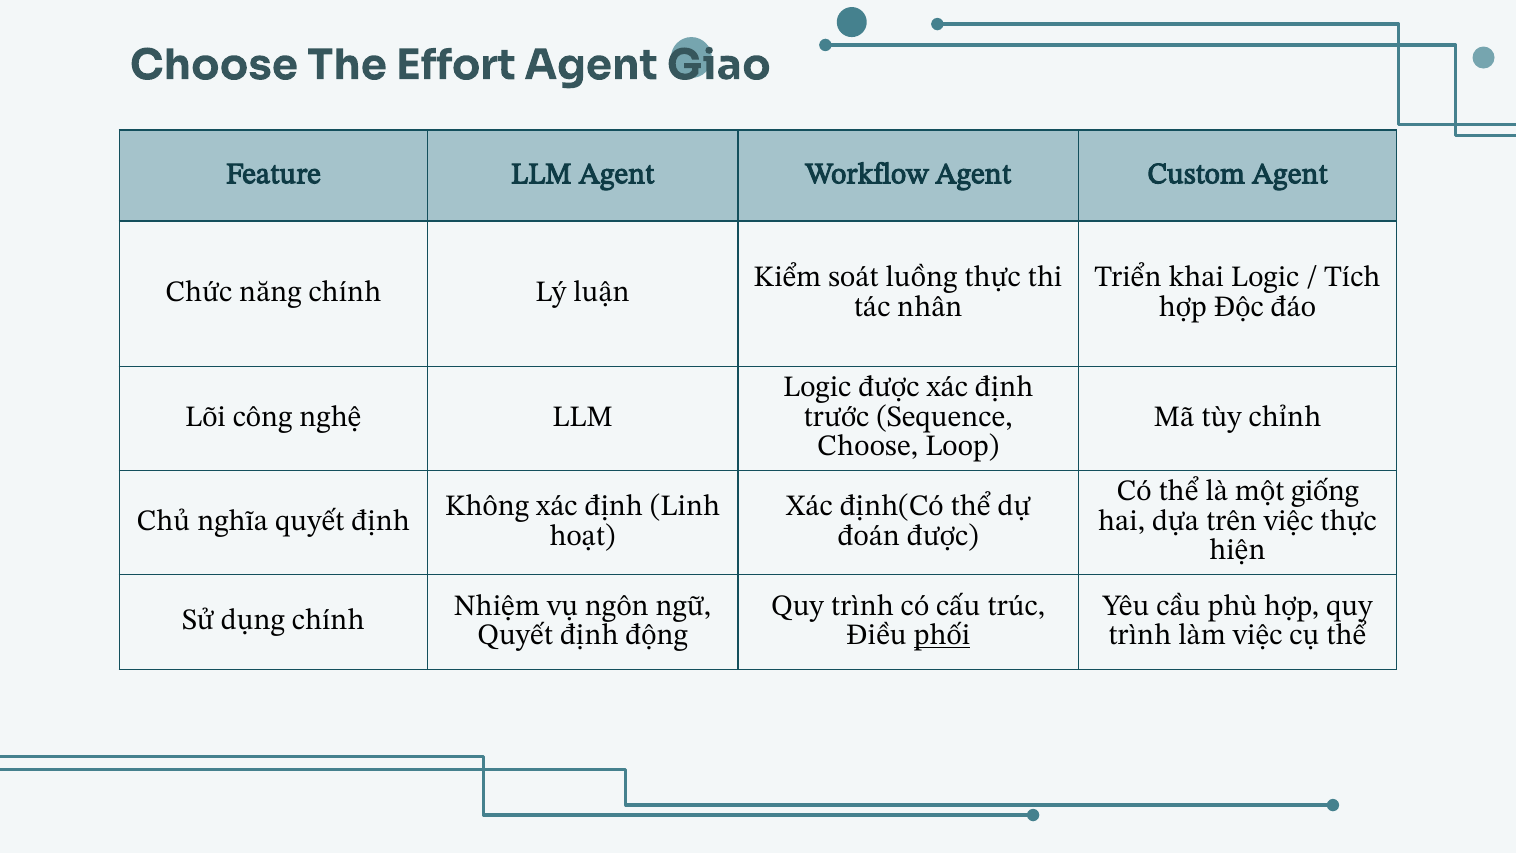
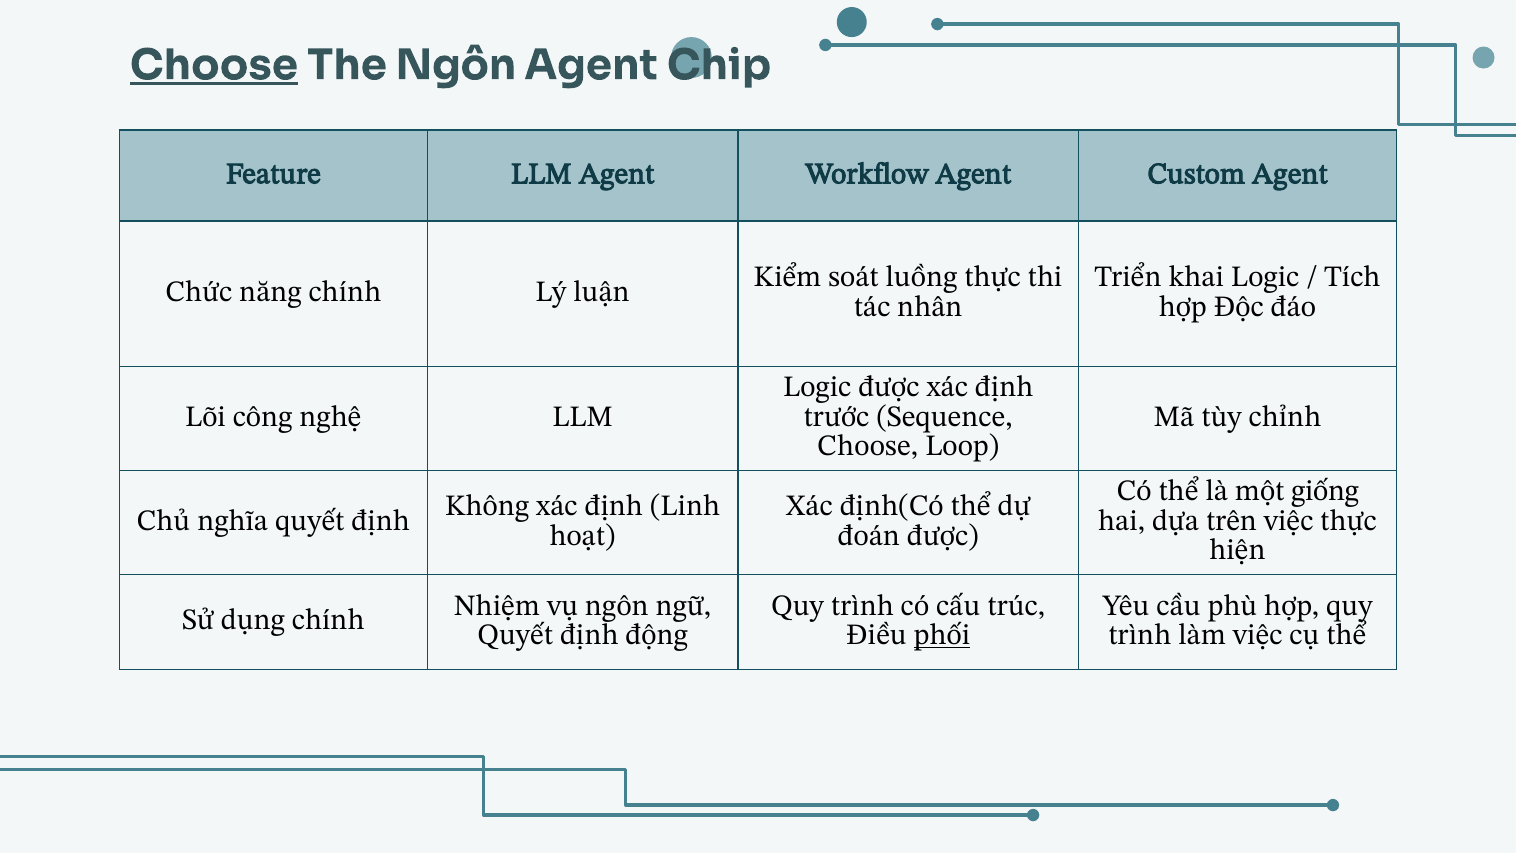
Choose at (214, 65) underline: none -> present
The Effort: Effort -> Ngôn
Giao: Giao -> Chip
